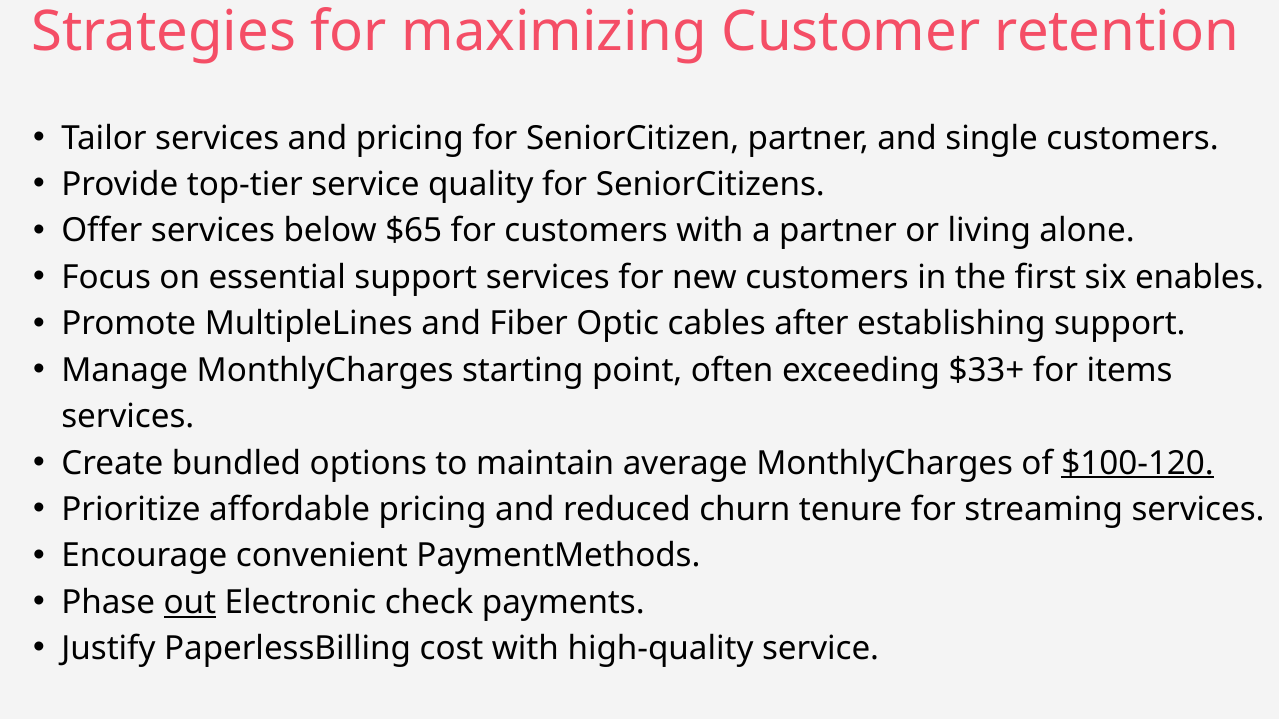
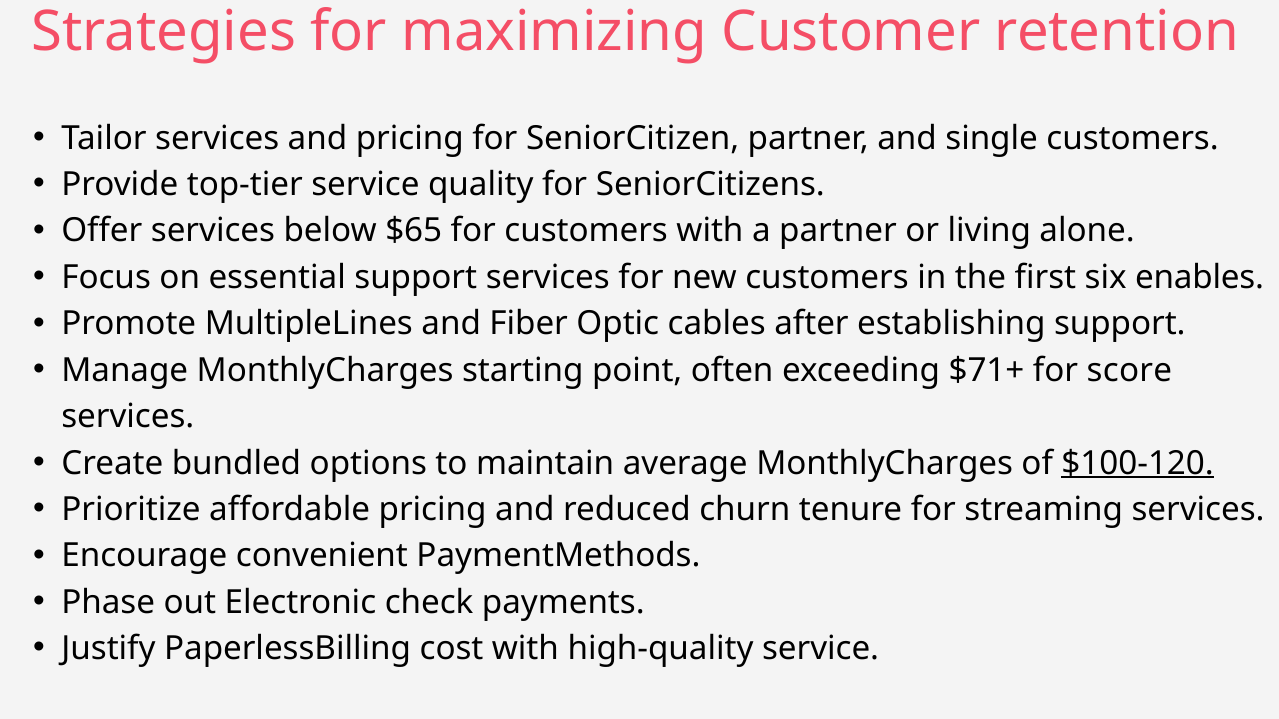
$33+: $33+ -> $71+
items: items -> score
out underline: present -> none
